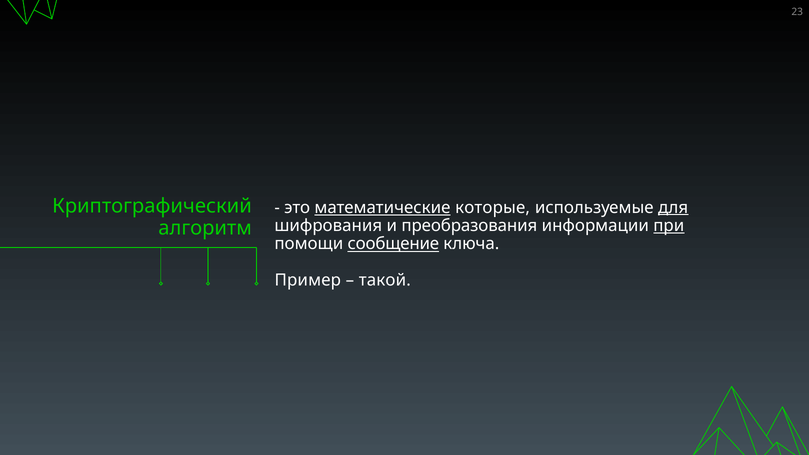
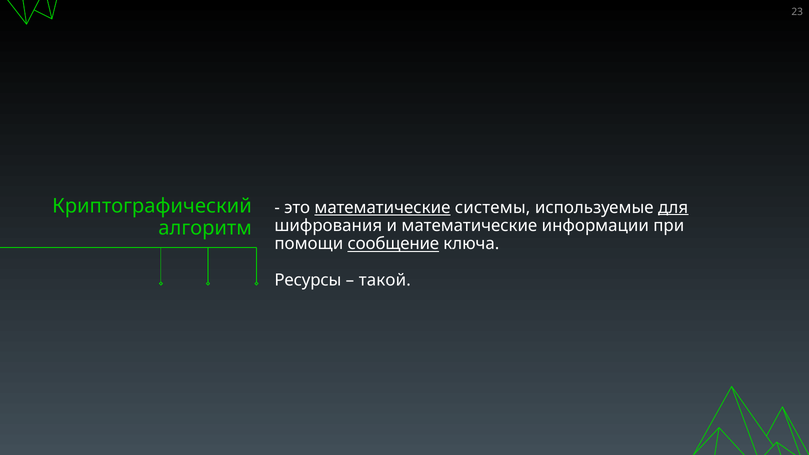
которые: которые -> системы
и преобразования: преобразования -> математические
при underline: present -> none
Пример: Пример -> Ресурсы
